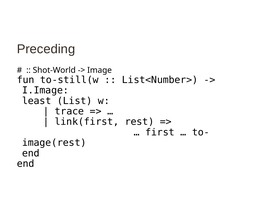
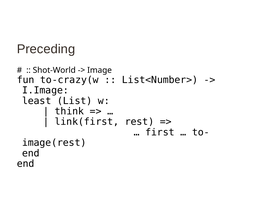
to-still(w: to-still(w -> to-crazy(w
trace: trace -> think
